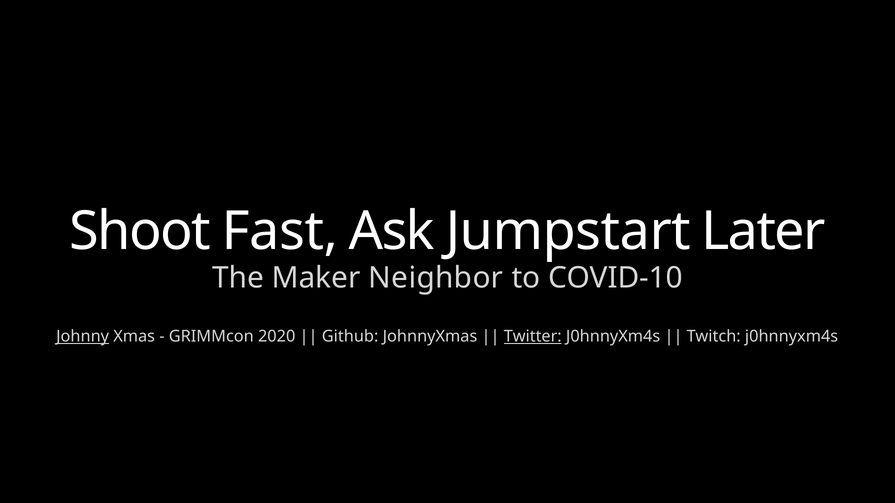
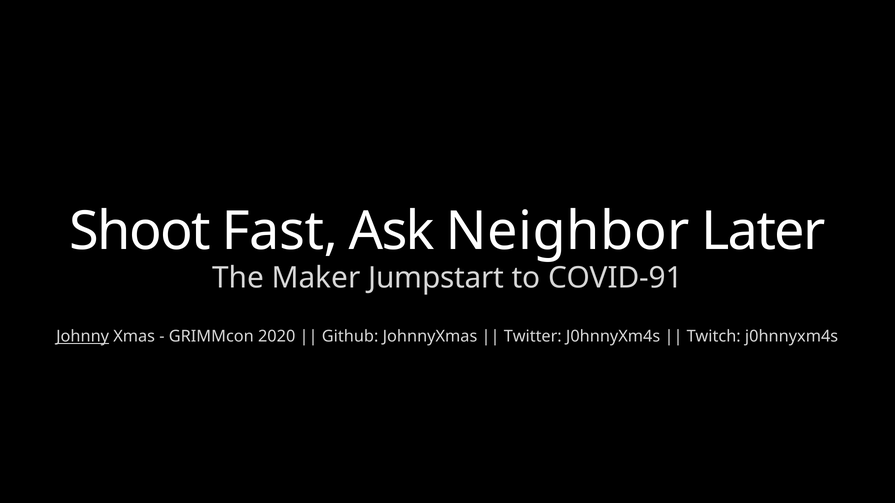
Jumpstart: Jumpstart -> Neighbor
Neighbor: Neighbor -> Jumpstart
COVID-10: COVID-10 -> COVID-91
Twitter underline: present -> none
